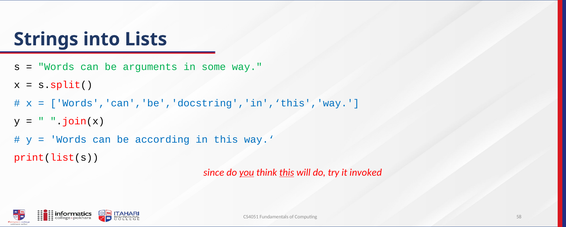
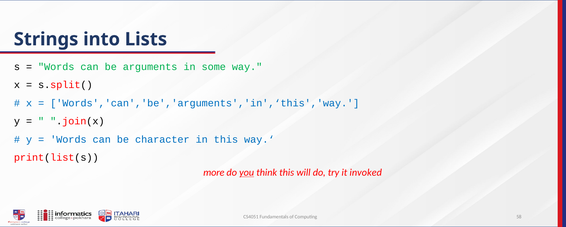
Words','can','be','docstring','in',‘this','way: Words','can','be','docstring','in',‘this','way -> Words','can','be','arguments','in',‘this','way
according: according -> character
since: since -> more
this at (287, 172) underline: present -> none
